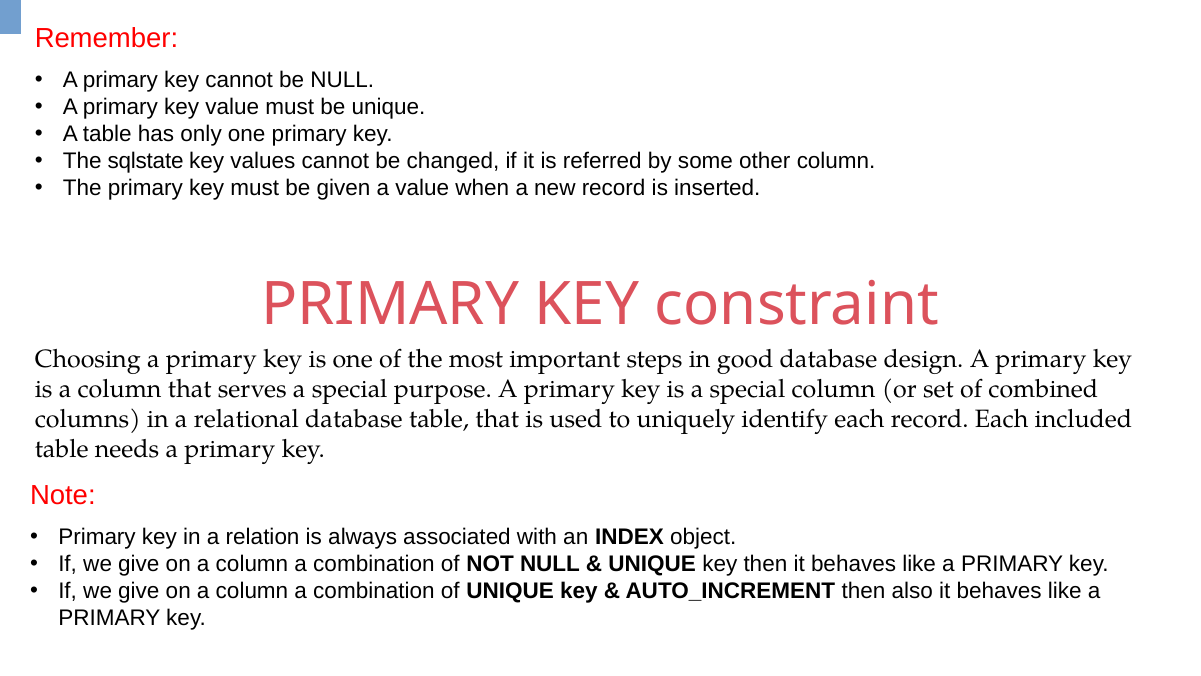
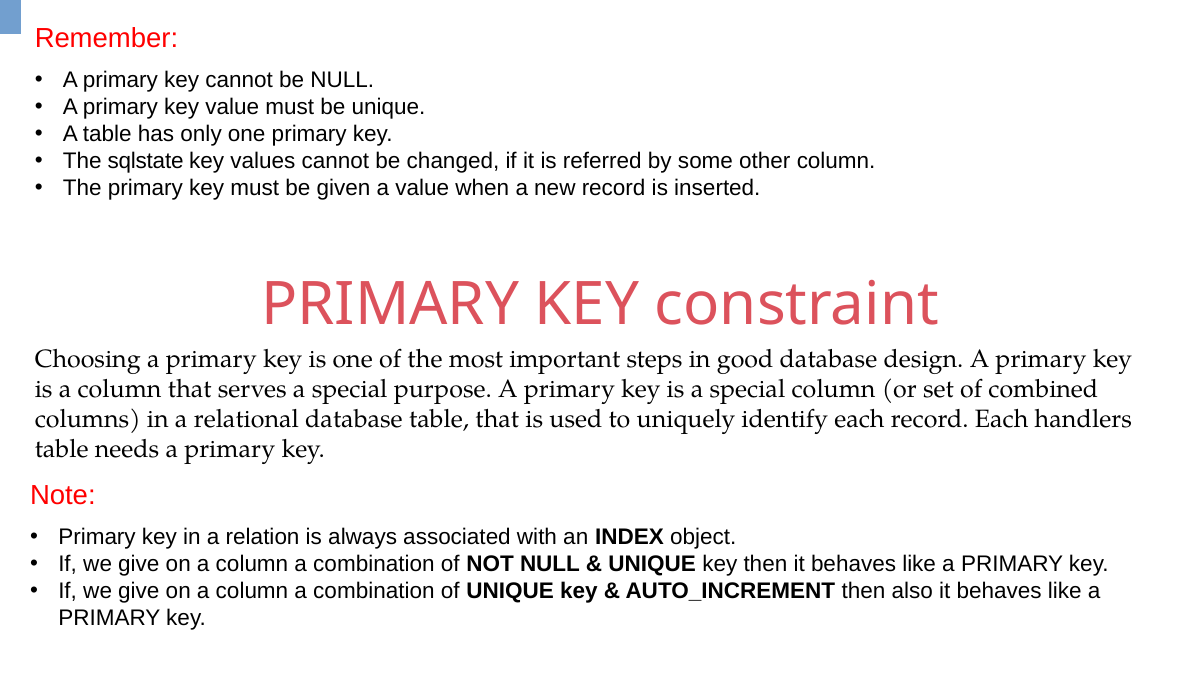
included: included -> handlers
